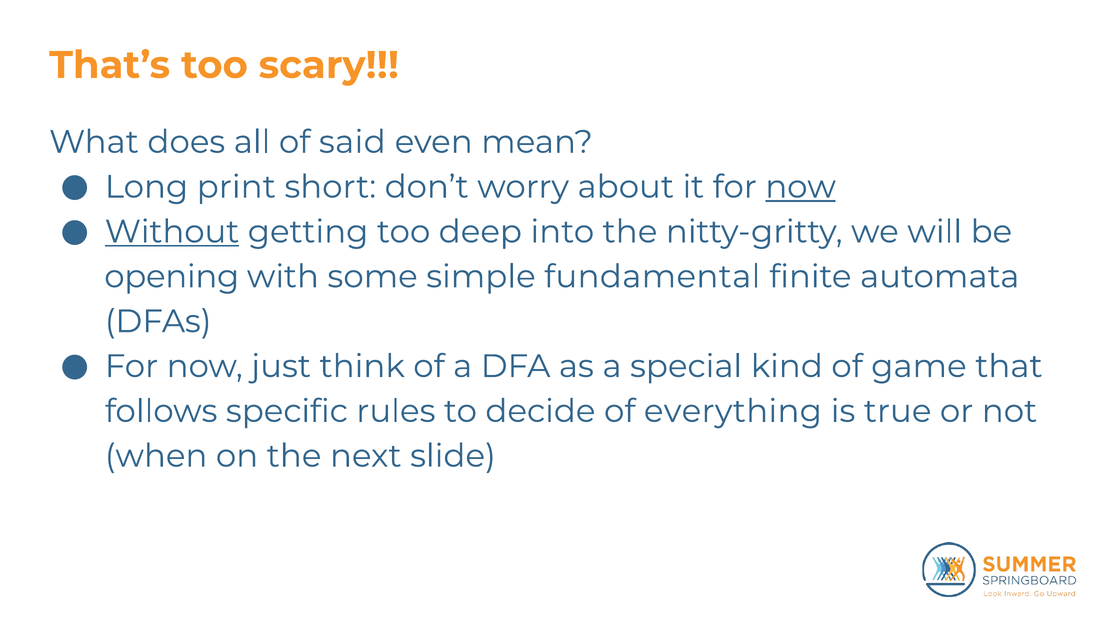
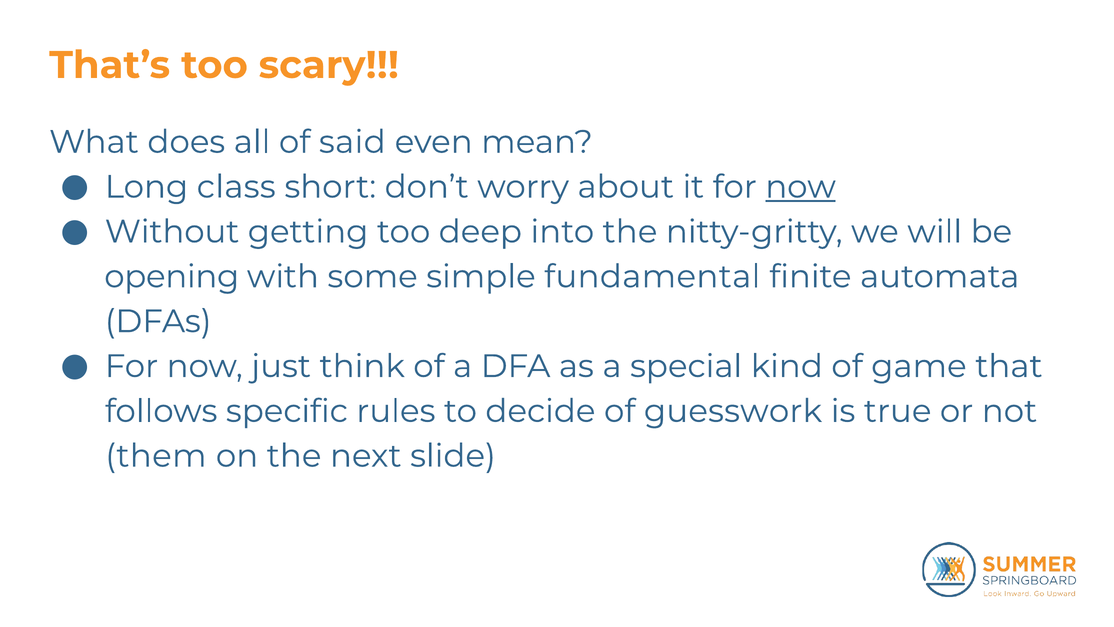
print: print -> class
Without underline: present -> none
everything: everything -> guesswork
when: when -> them
